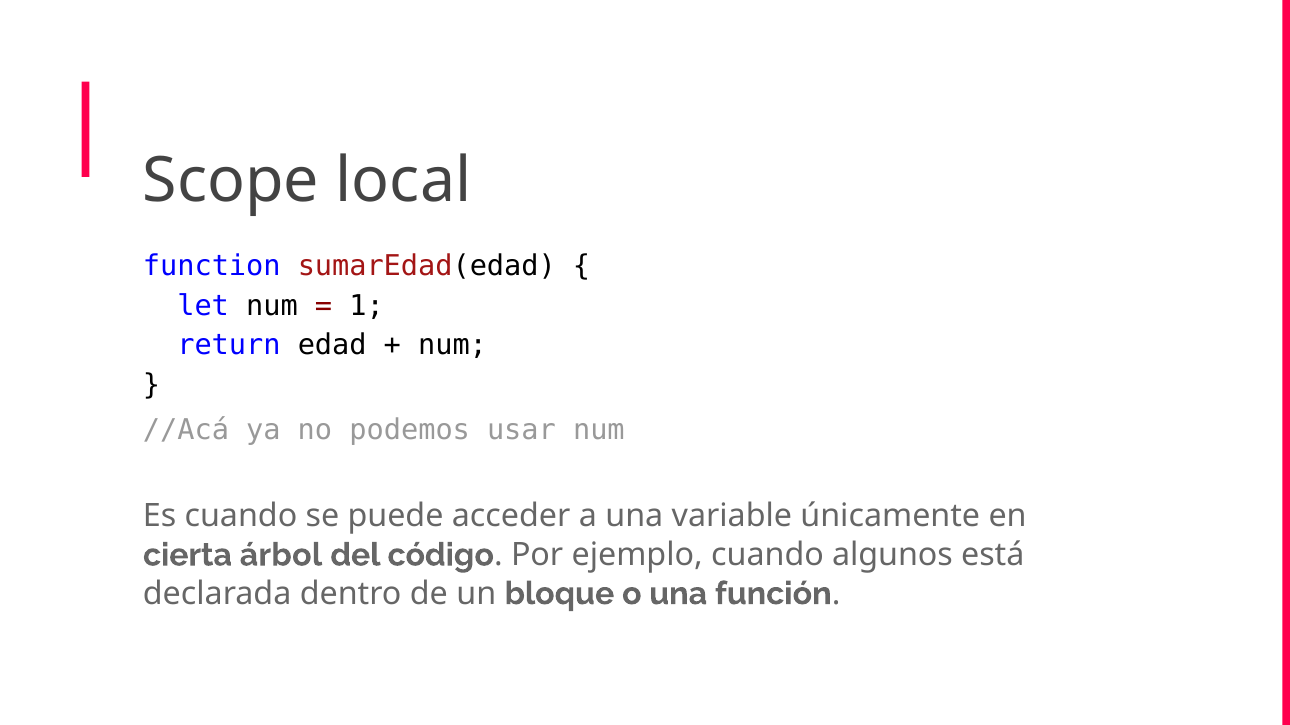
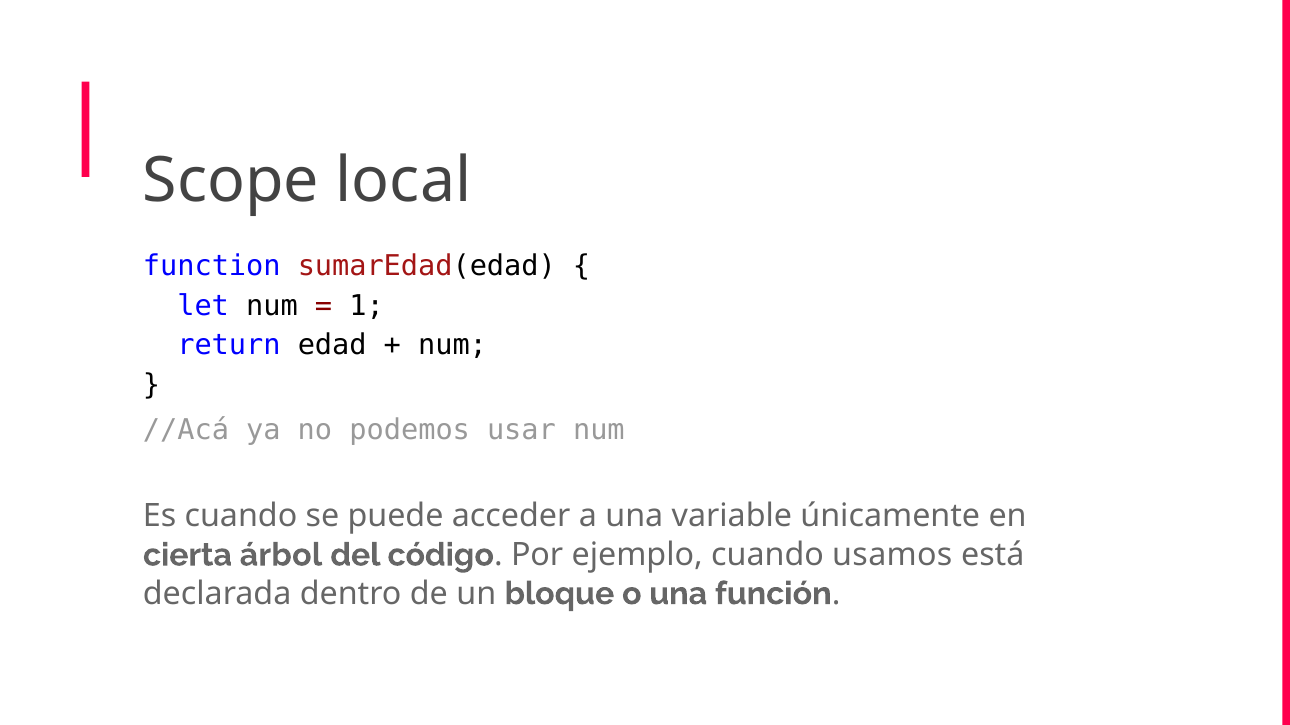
algunos: algunos -> usamos
